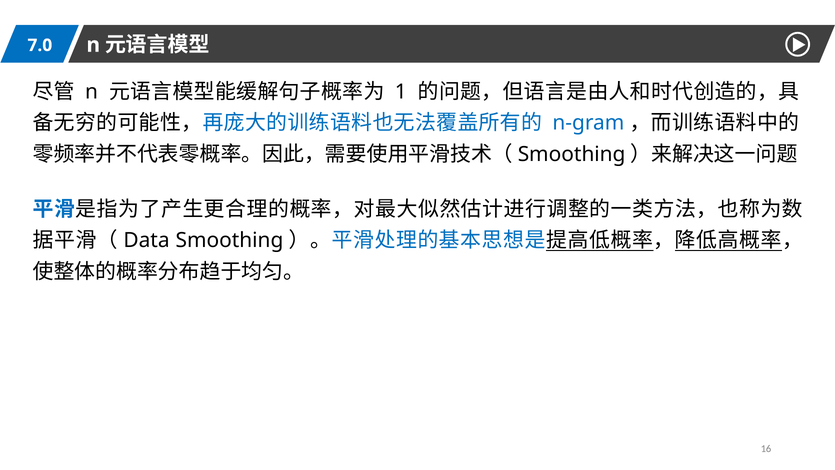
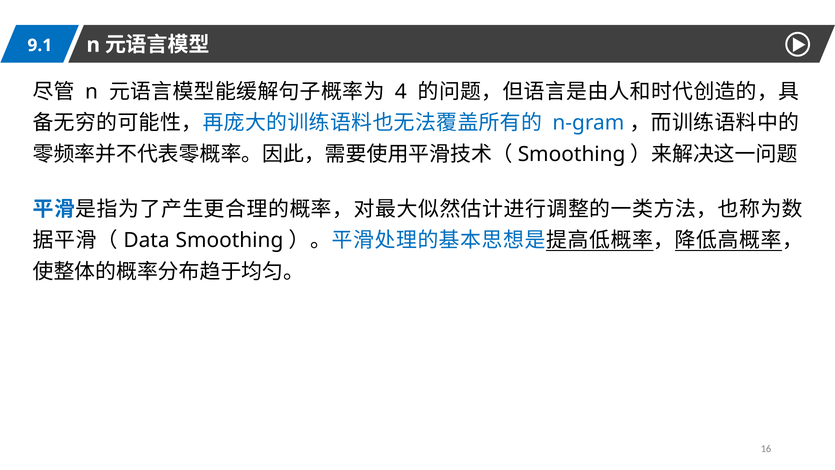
7.0: 7.0 -> 9.1
1: 1 -> 4
